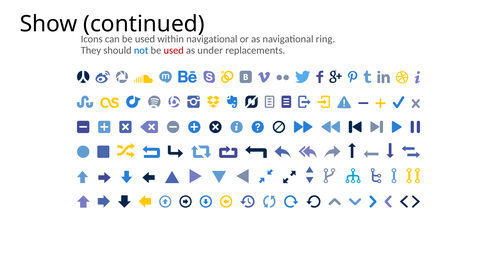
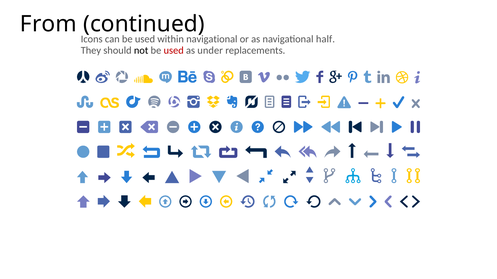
Show: Show -> From
ring: ring -> half
not colour: blue -> black
